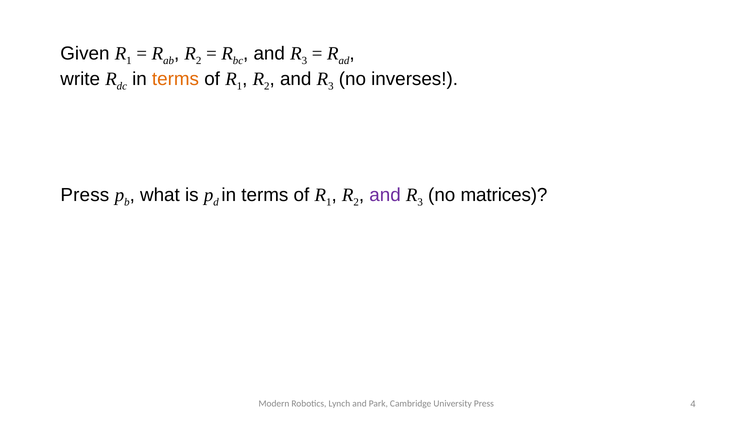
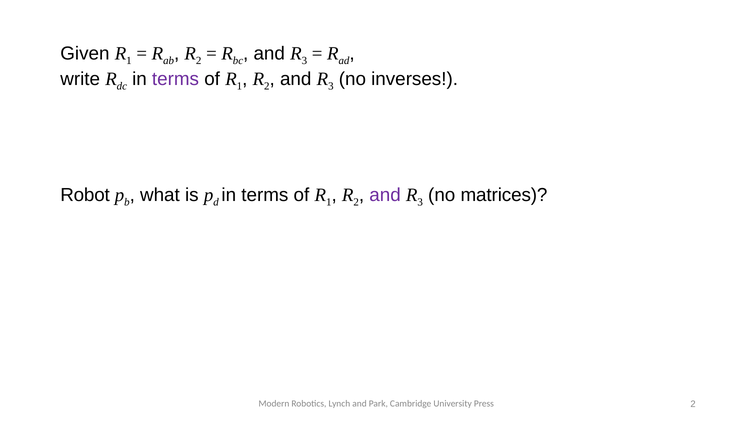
terms at (176, 79) colour: orange -> purple
Press at (85, 195): Press -> Robot
Press 4: 4 -> 2
